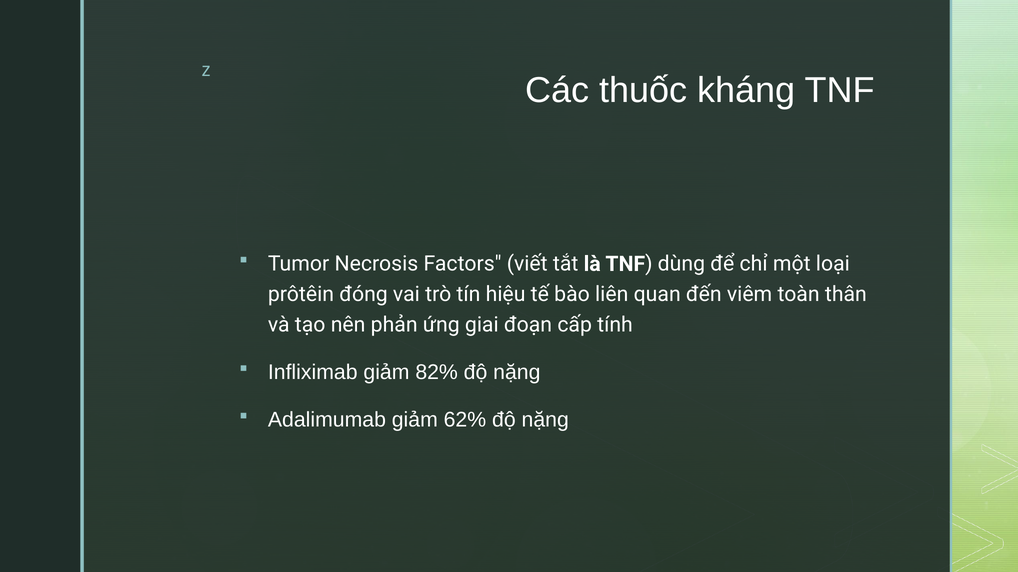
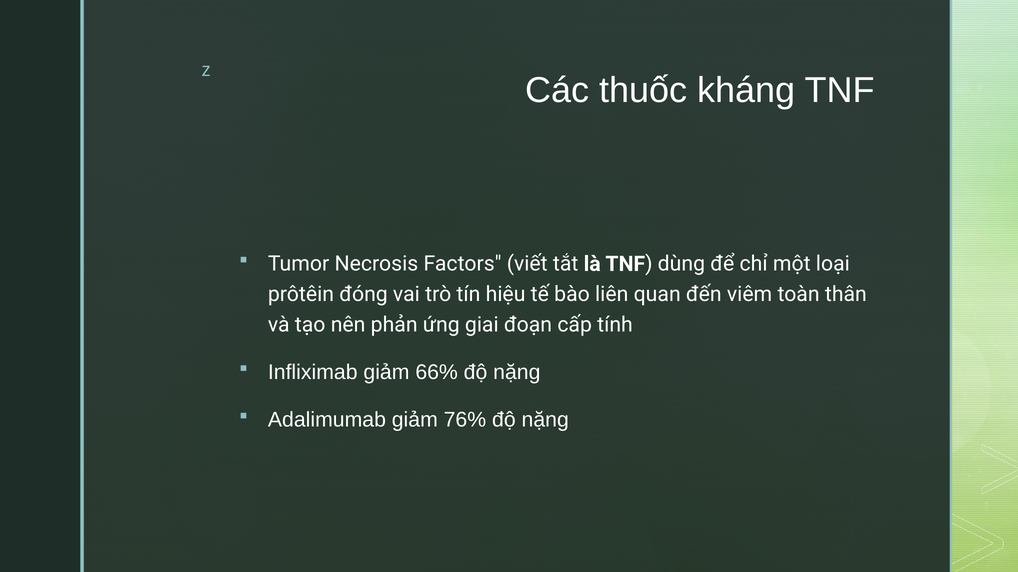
82%: 82% -> 66%
62%: 62% -> 76%
